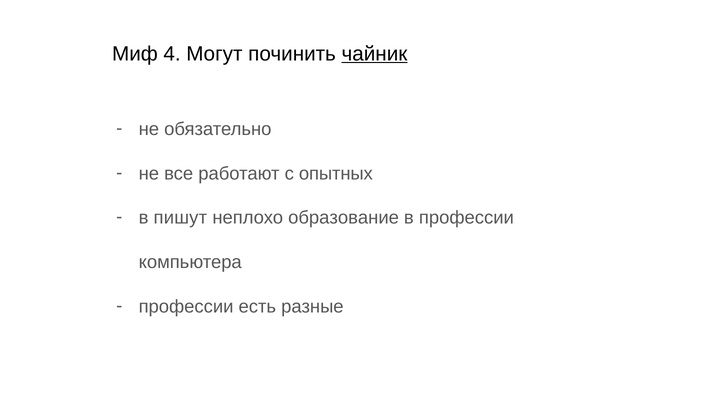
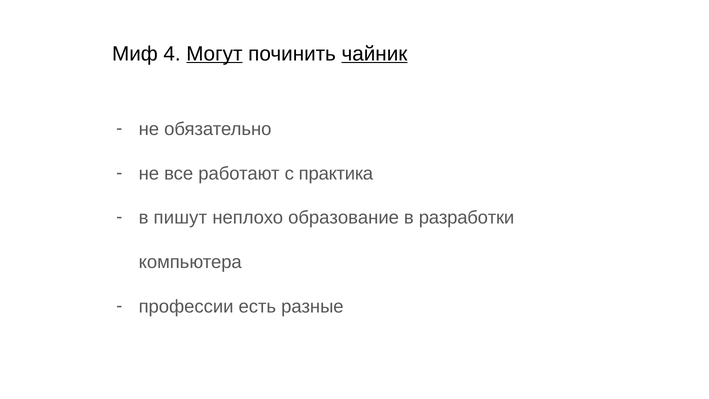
Могут underline: none -> present
опытных: опытных -> практика
в профессии: профессии -> разработки
